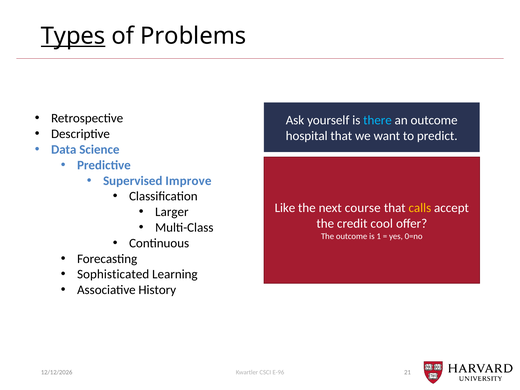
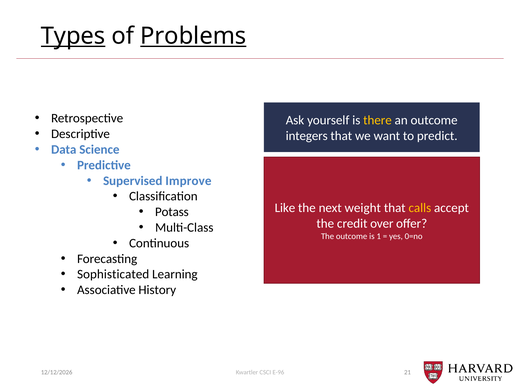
Problems underline: none -> present
there colour: light blue -> yellow
hospital: hospital -> integers
course: course -> weight
Larger: Larger -> Potass
cool: cool -> over
